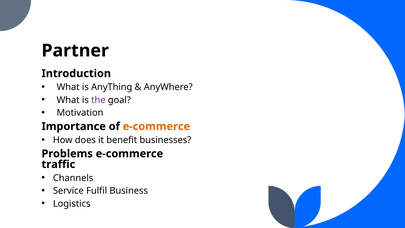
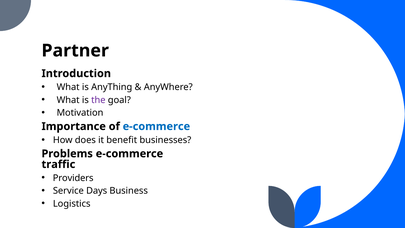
e-commerce at (156, 126) colour: orange -> blue
Channels: Channels -> Providers
Fulfil: Fulfil -> Days
